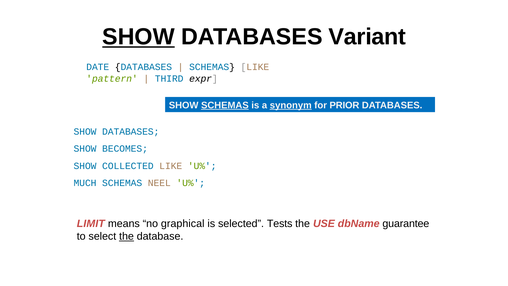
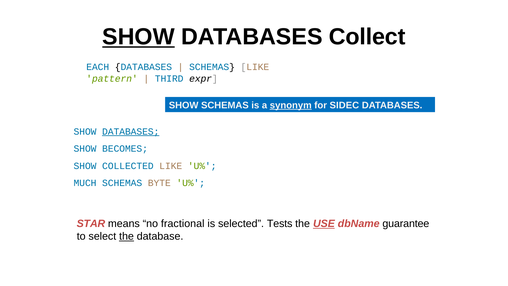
Variant: Variant -> Collect
DATE: DATE -> EACH
SCHEMAS at (225, 105) underline: present -> none
PRIOR: PRIOR -> SIDEC
DATABASES at (131, 131) underline: none -> present
NEEL: NEEL -> BYTE
LIMIT: LIMIT -> STAR
graphical: graphical -> fractional
USE underline: none -> present
